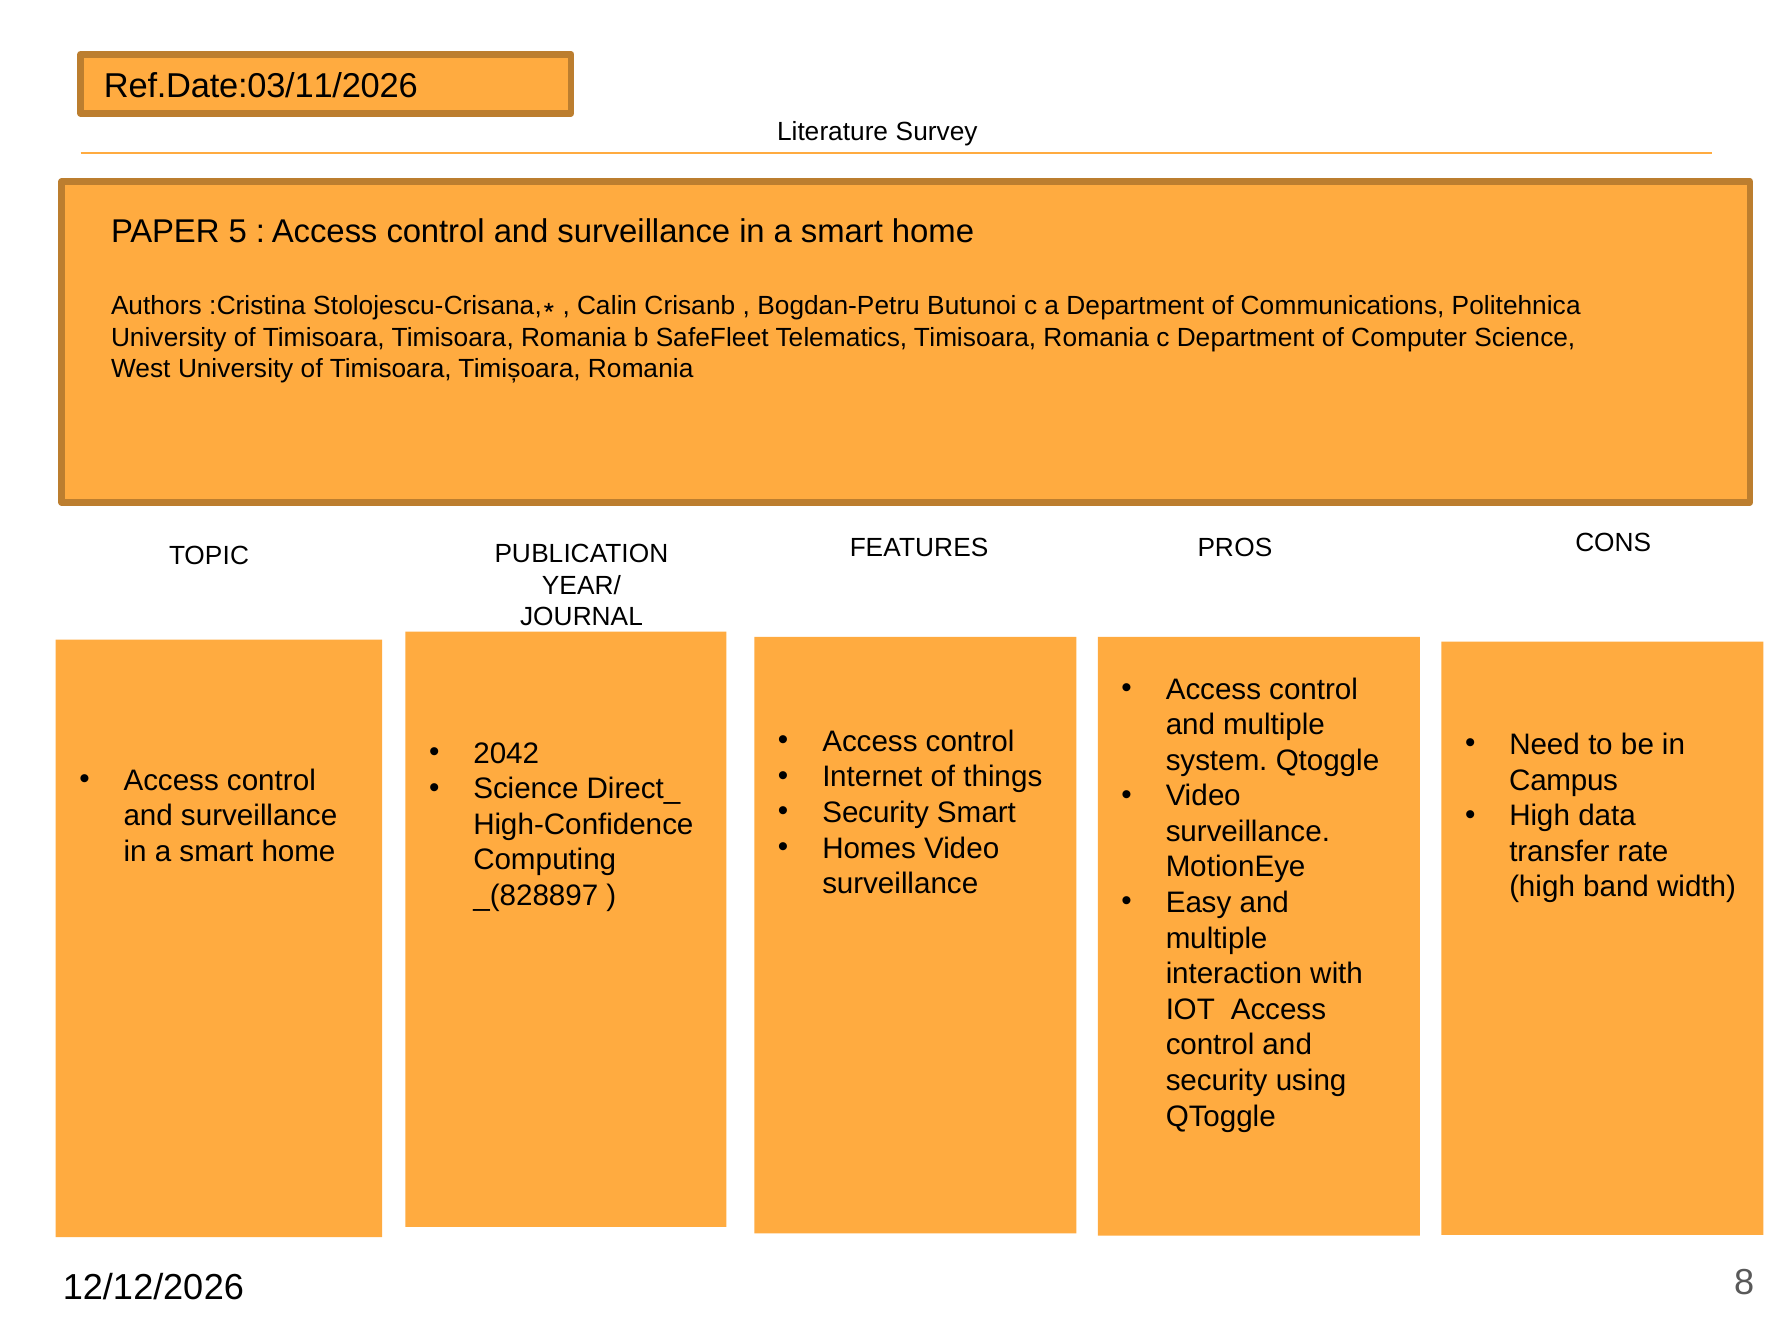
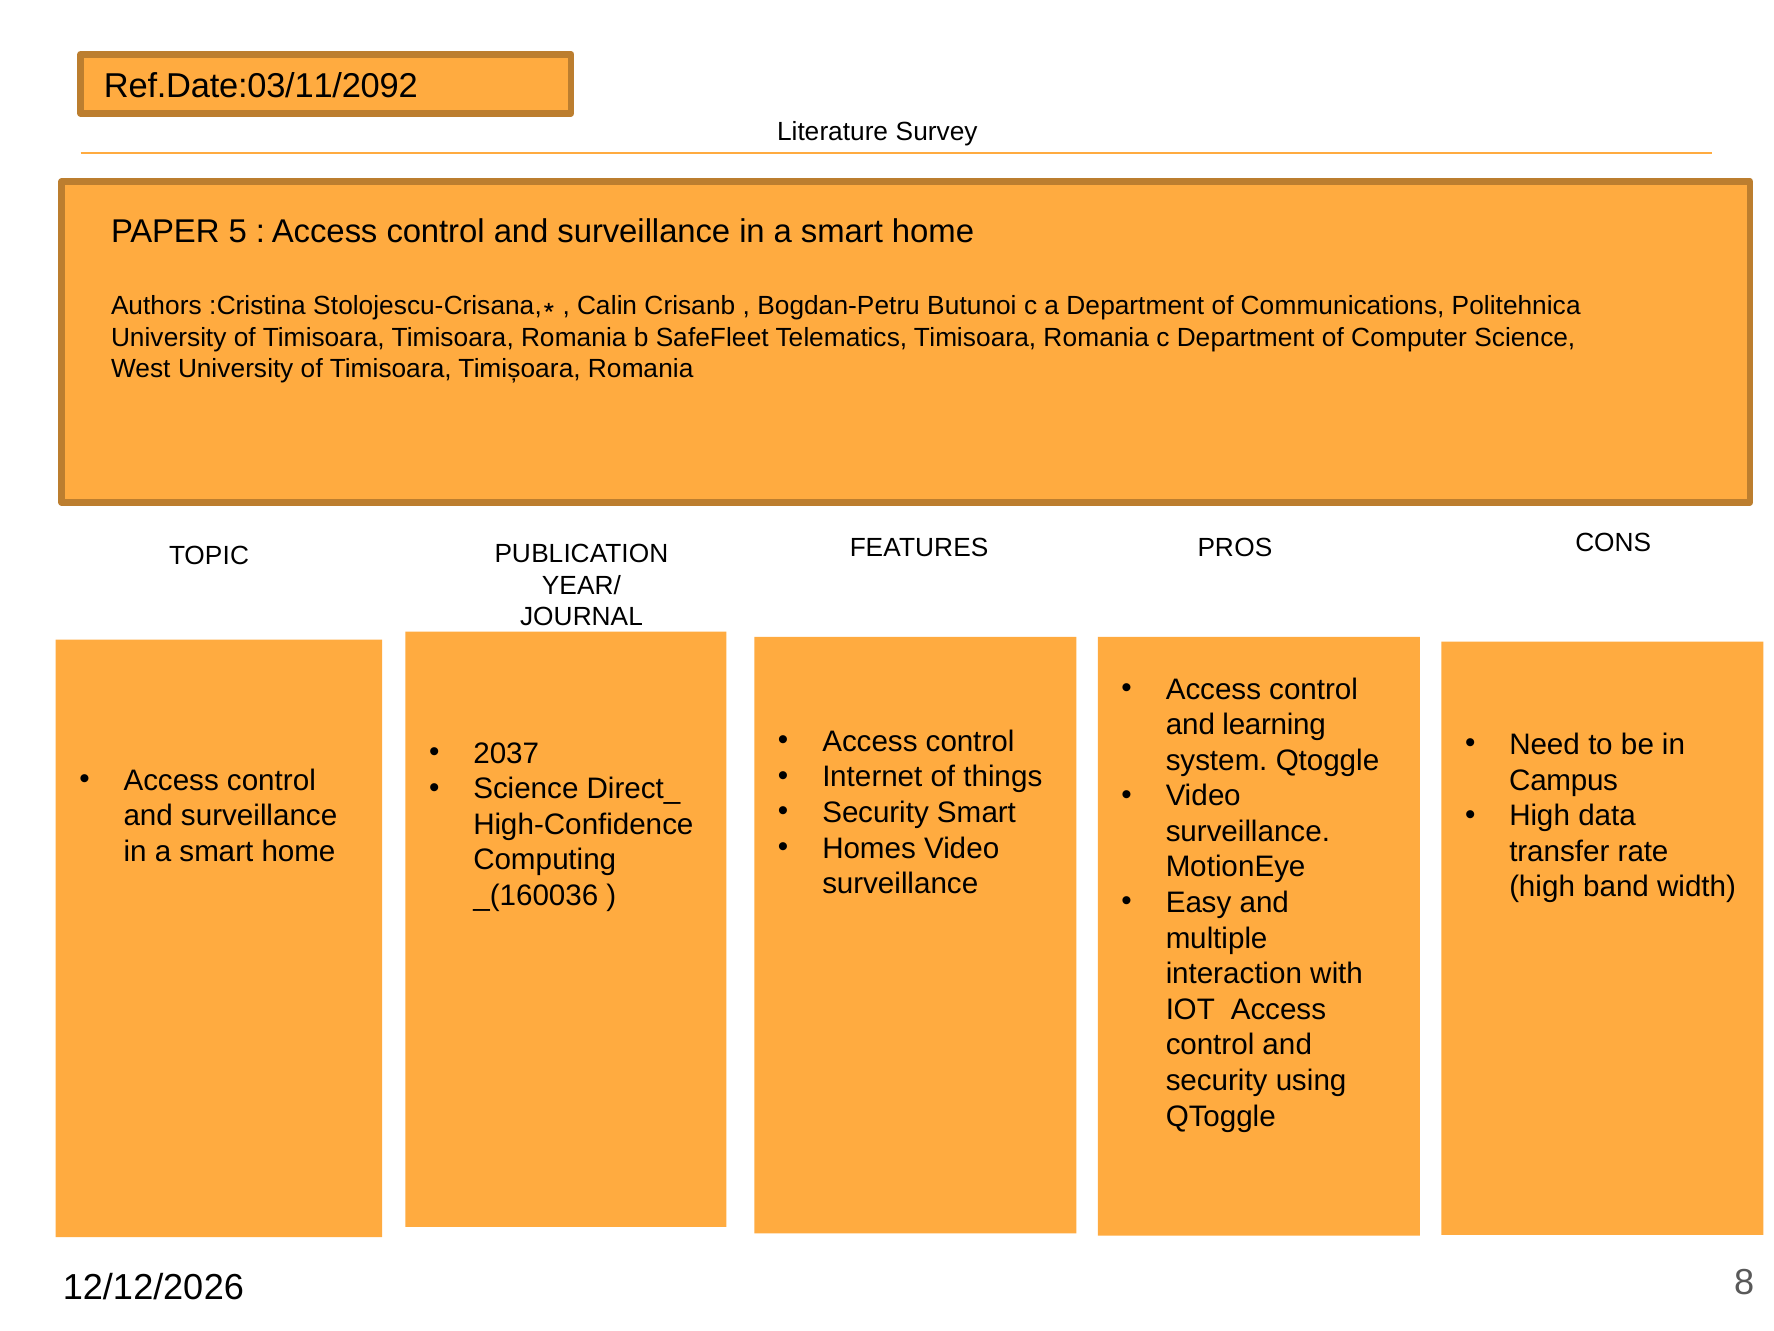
Ref.Date:03/11/2026: Ref.Date:03/11/2026 -> Ref.Date:03/11/2092
multiple at (1274, 725): multiple -> learning
2042: 2042 -> 2037
_(828897: _(828897 -> _(160036
